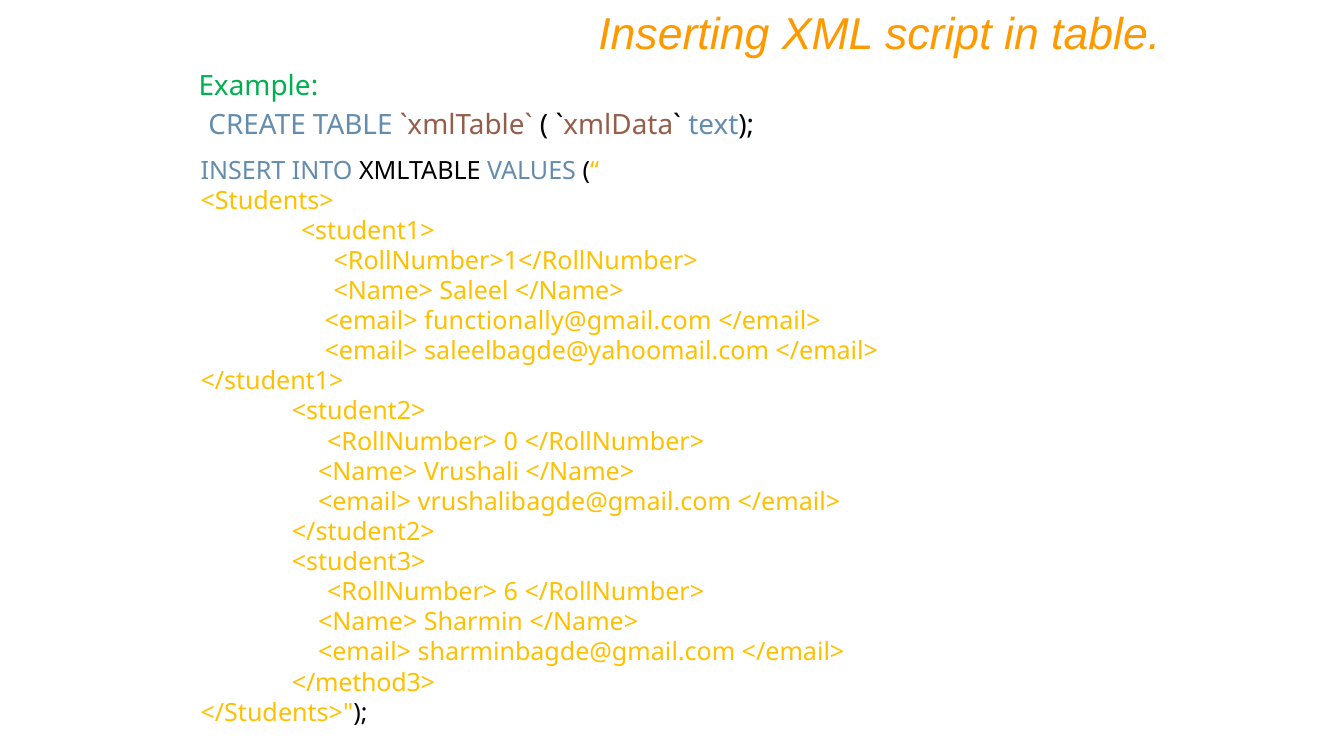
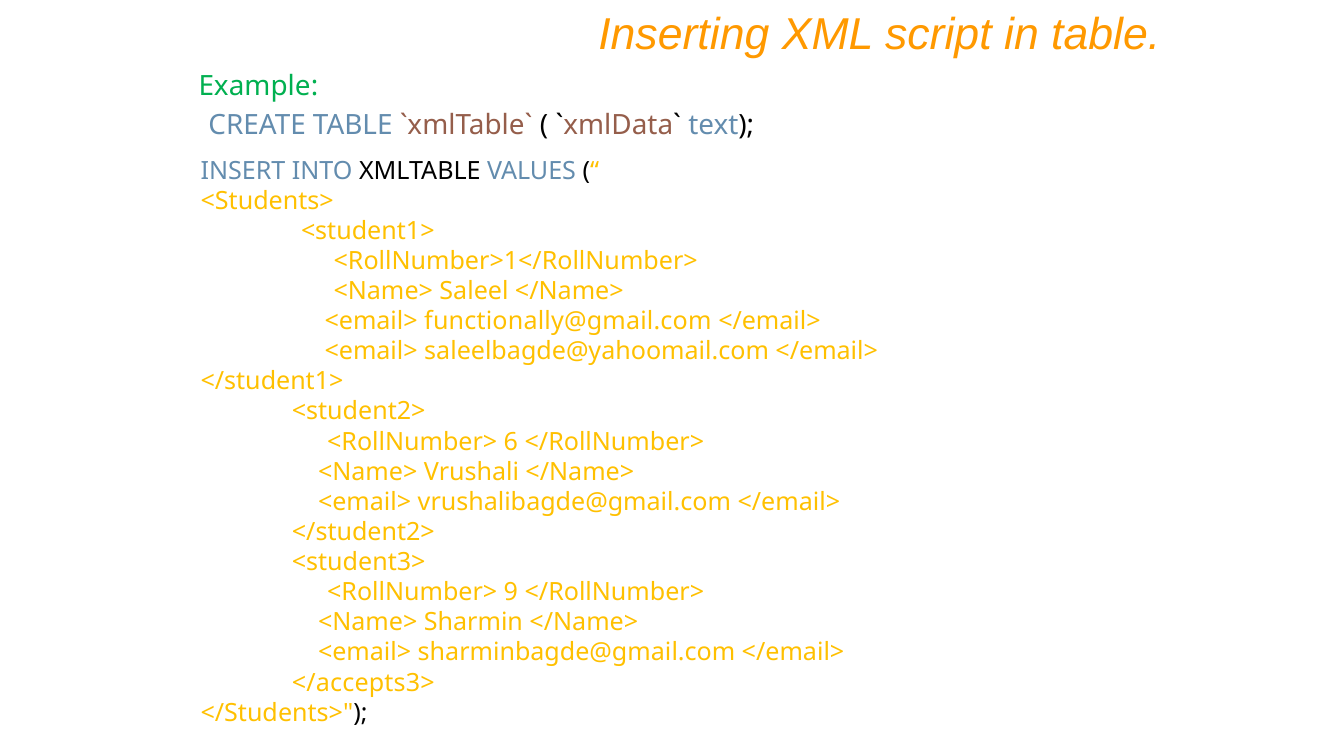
0: 0 -> 6
6: 6 -> 9
</method3>: </method3> -> </accepts3>
